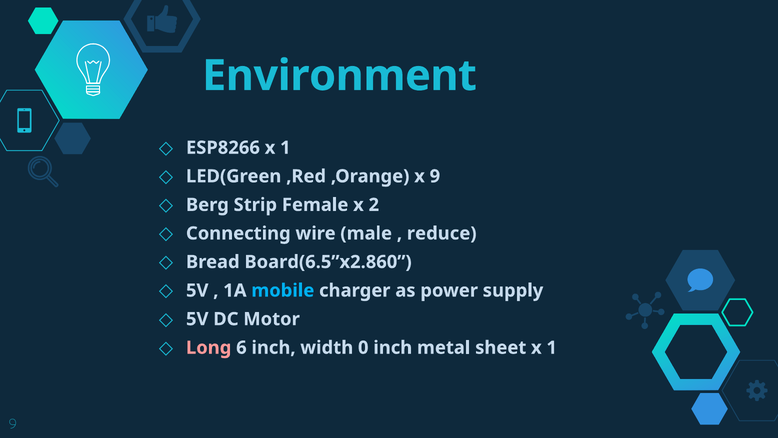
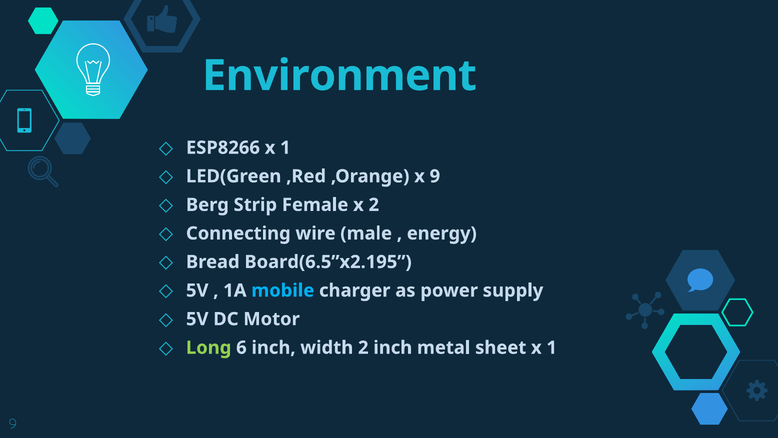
reduce: reduce -> energy
Board(6.5”x2.860: Board(6.5”x2.860 -> Board(6.5”x2.195
Long colour: pink -> light green
width 0: 0 -> 2
